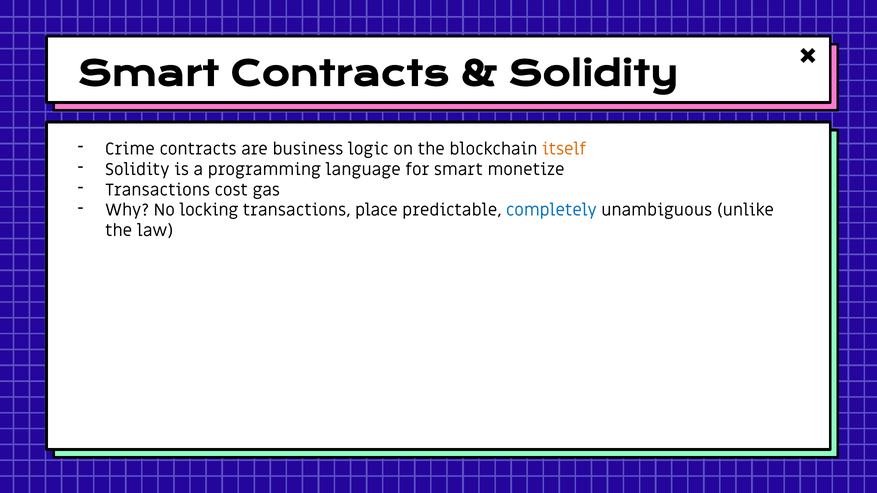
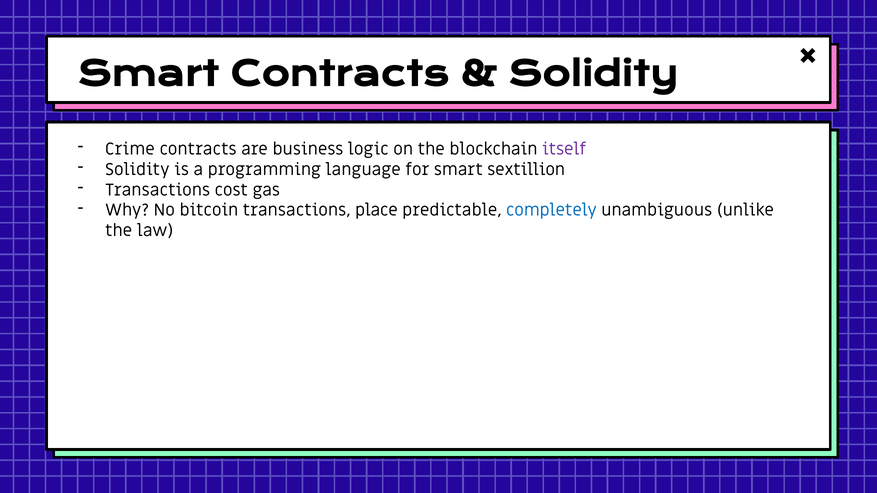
itself colour: orange -> purple
monetize: monetize -> sextillion
locking: locking -> bitcoin
